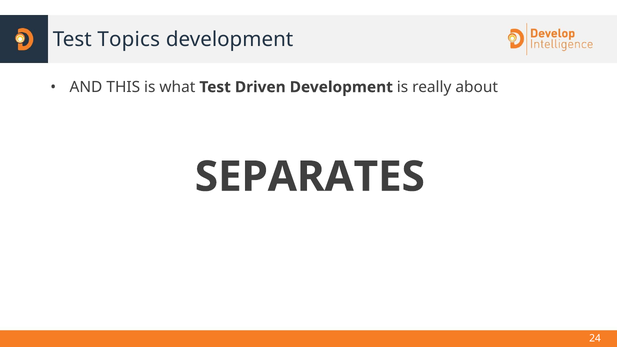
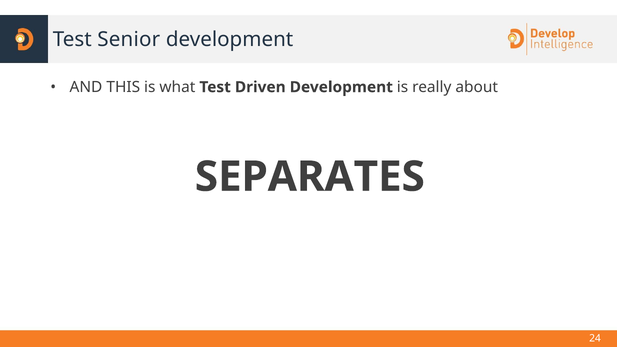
Topics: Topics -> Senior
